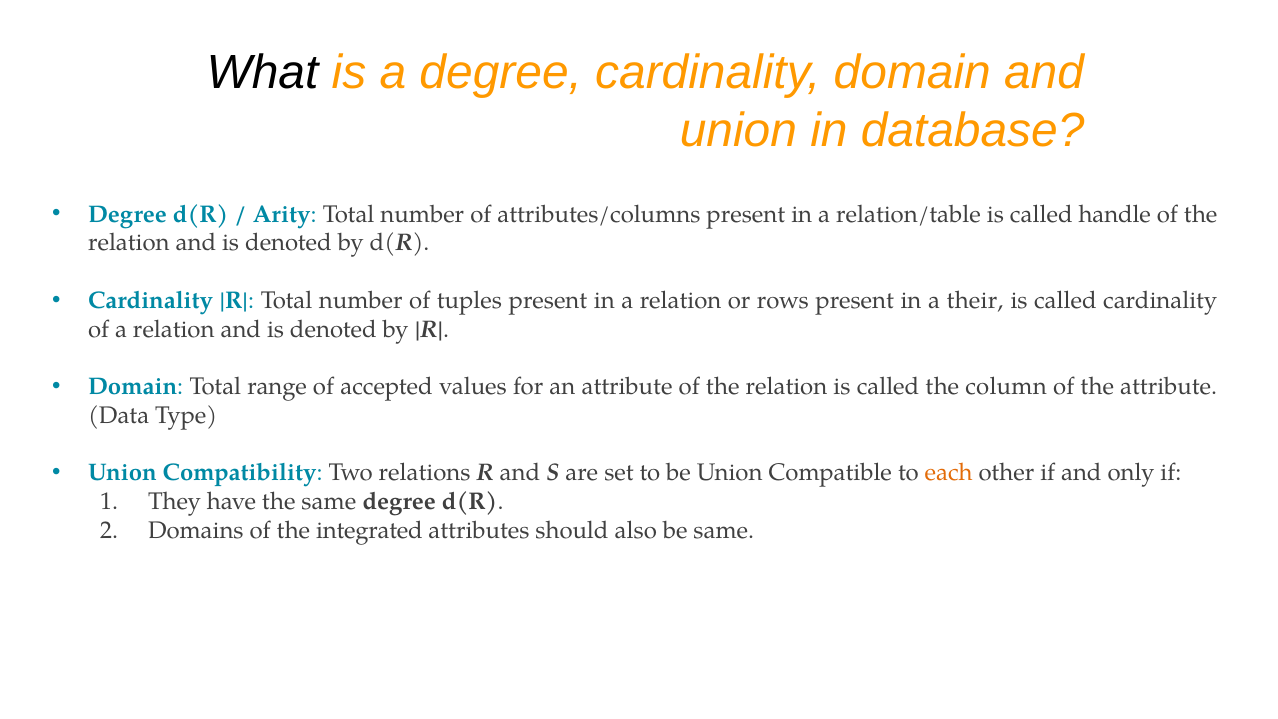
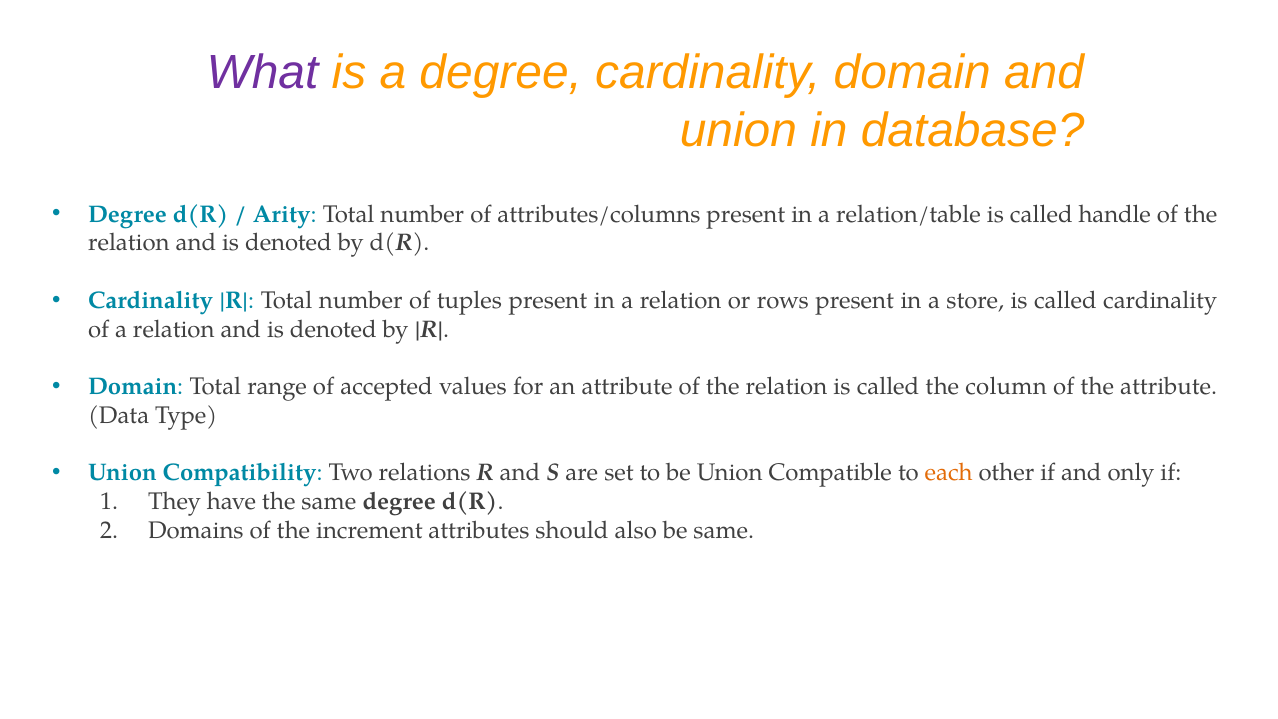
What colour: black -> purple
their: their -> store
integrated: integrated -> increment
